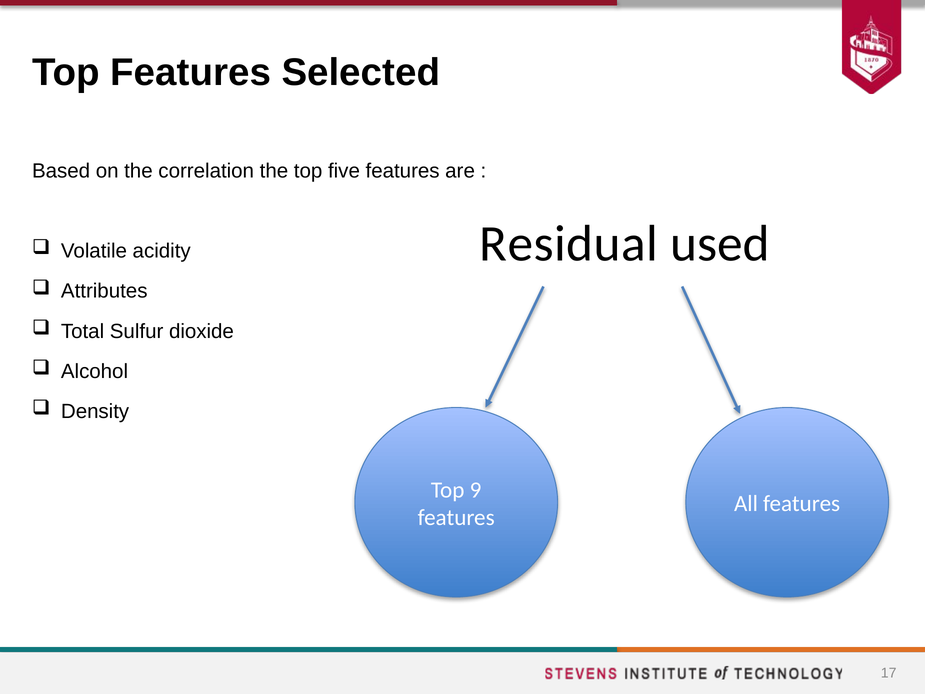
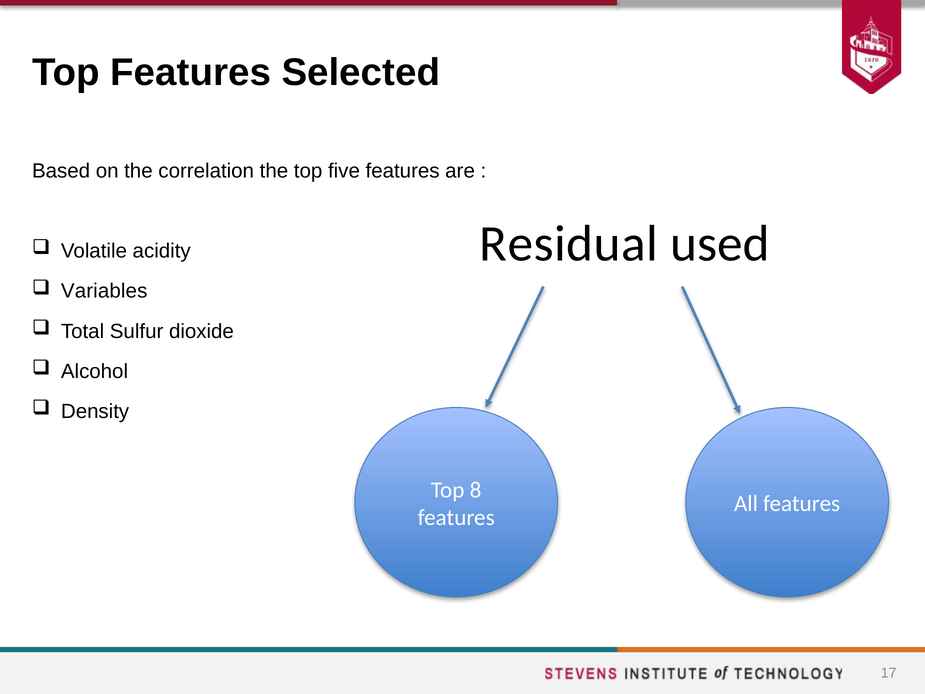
Attributes: Attributes -> Variables
9: 9 -> 8
